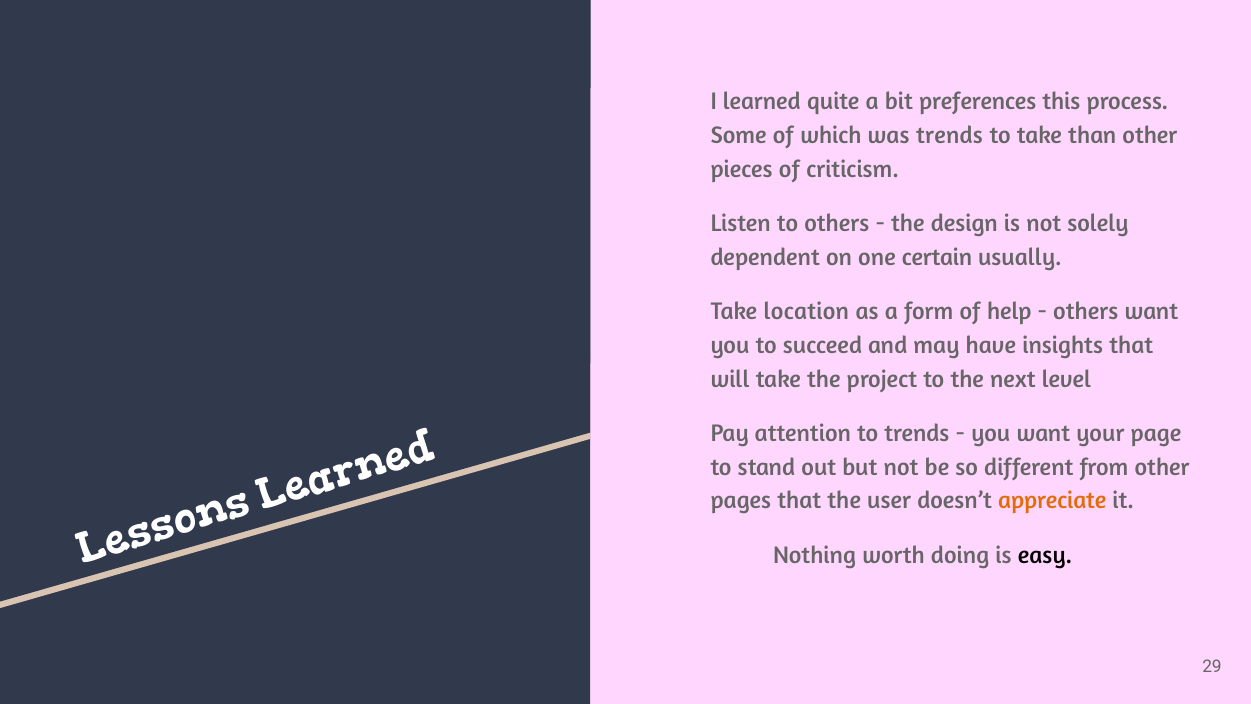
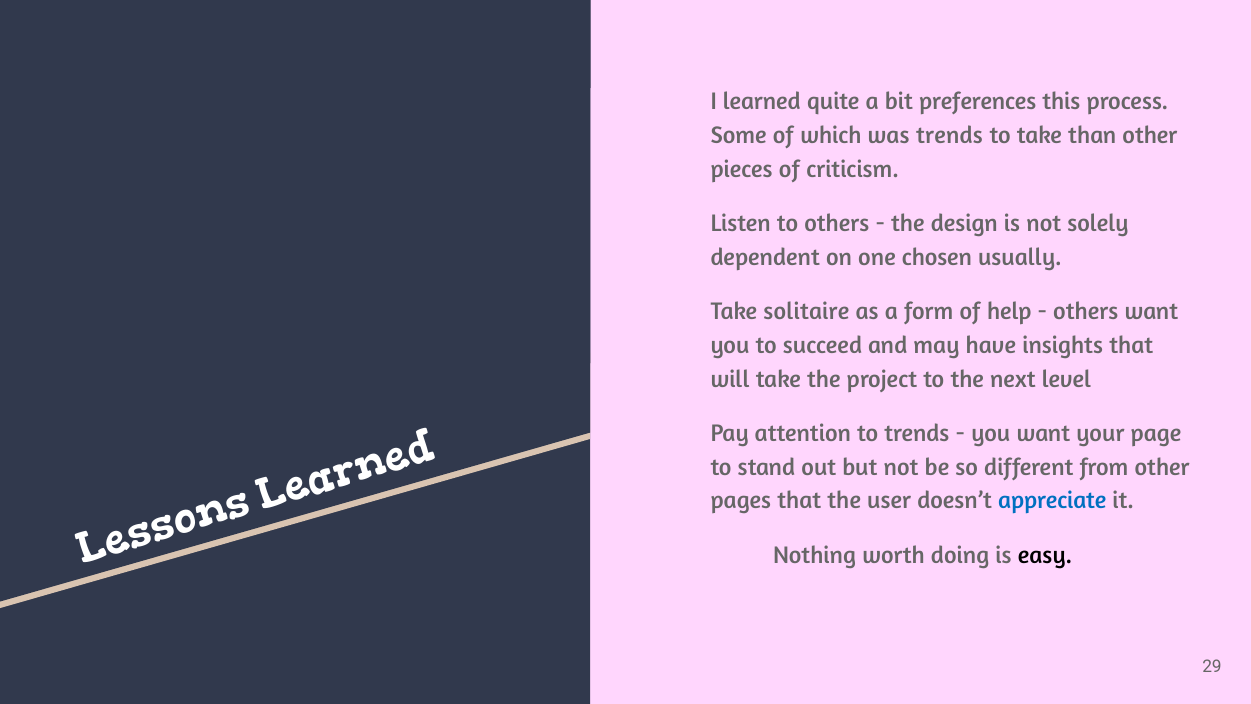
certain: certain -> chosen
location: location -> solitaire
appreciate colour: orange -> blue
